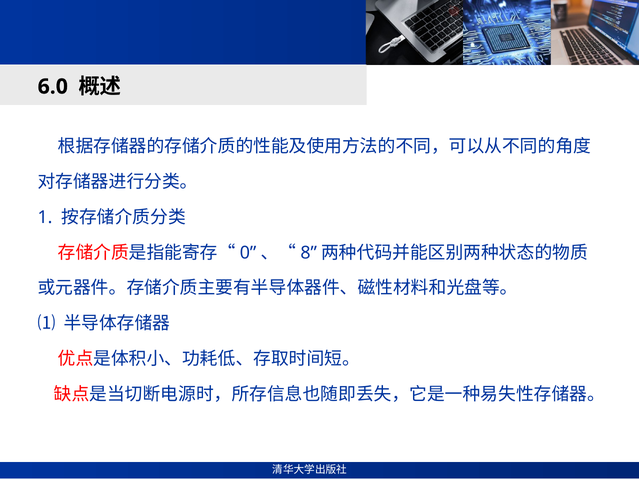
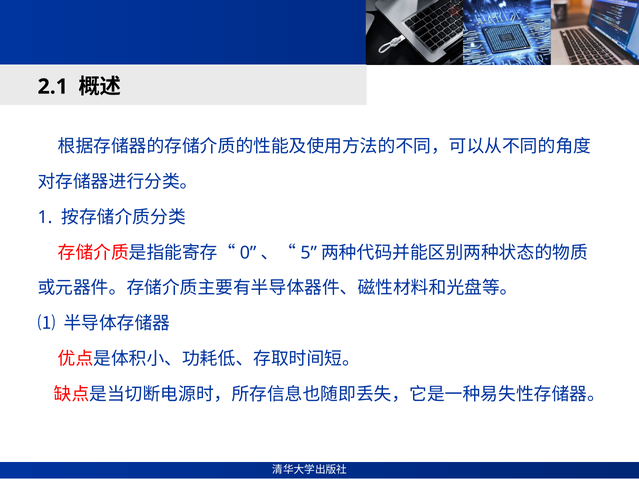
6.0: 6.0 -> 2.1
8: 8 -> 5
